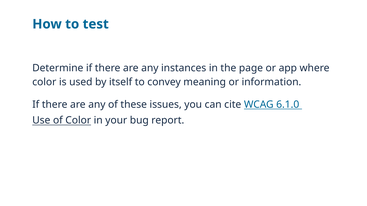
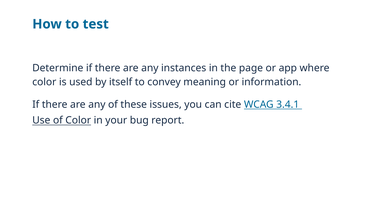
6.1.0: 6.1.0 -> 3.4.1
